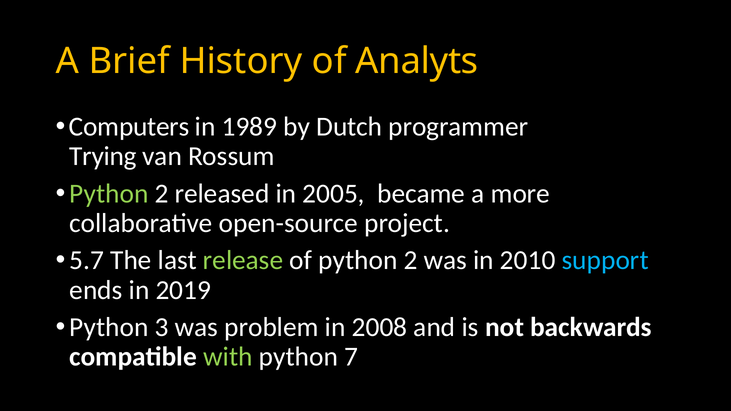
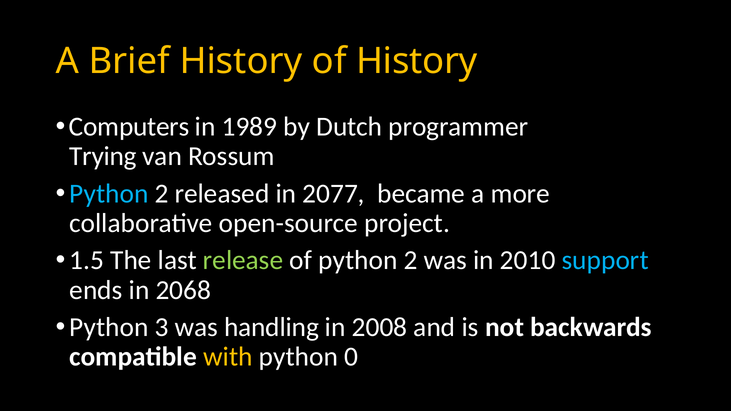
of Analyts: Analyts -> History
Python at (109, 194) colour: light green -> light blue
2005: 2005 -> 2077
5.7: 5.7 -> 1.5
2019: 2019 -> 2068
problem: problem -> handling
with colour: light green -> yellow
7: 7 -> 0
